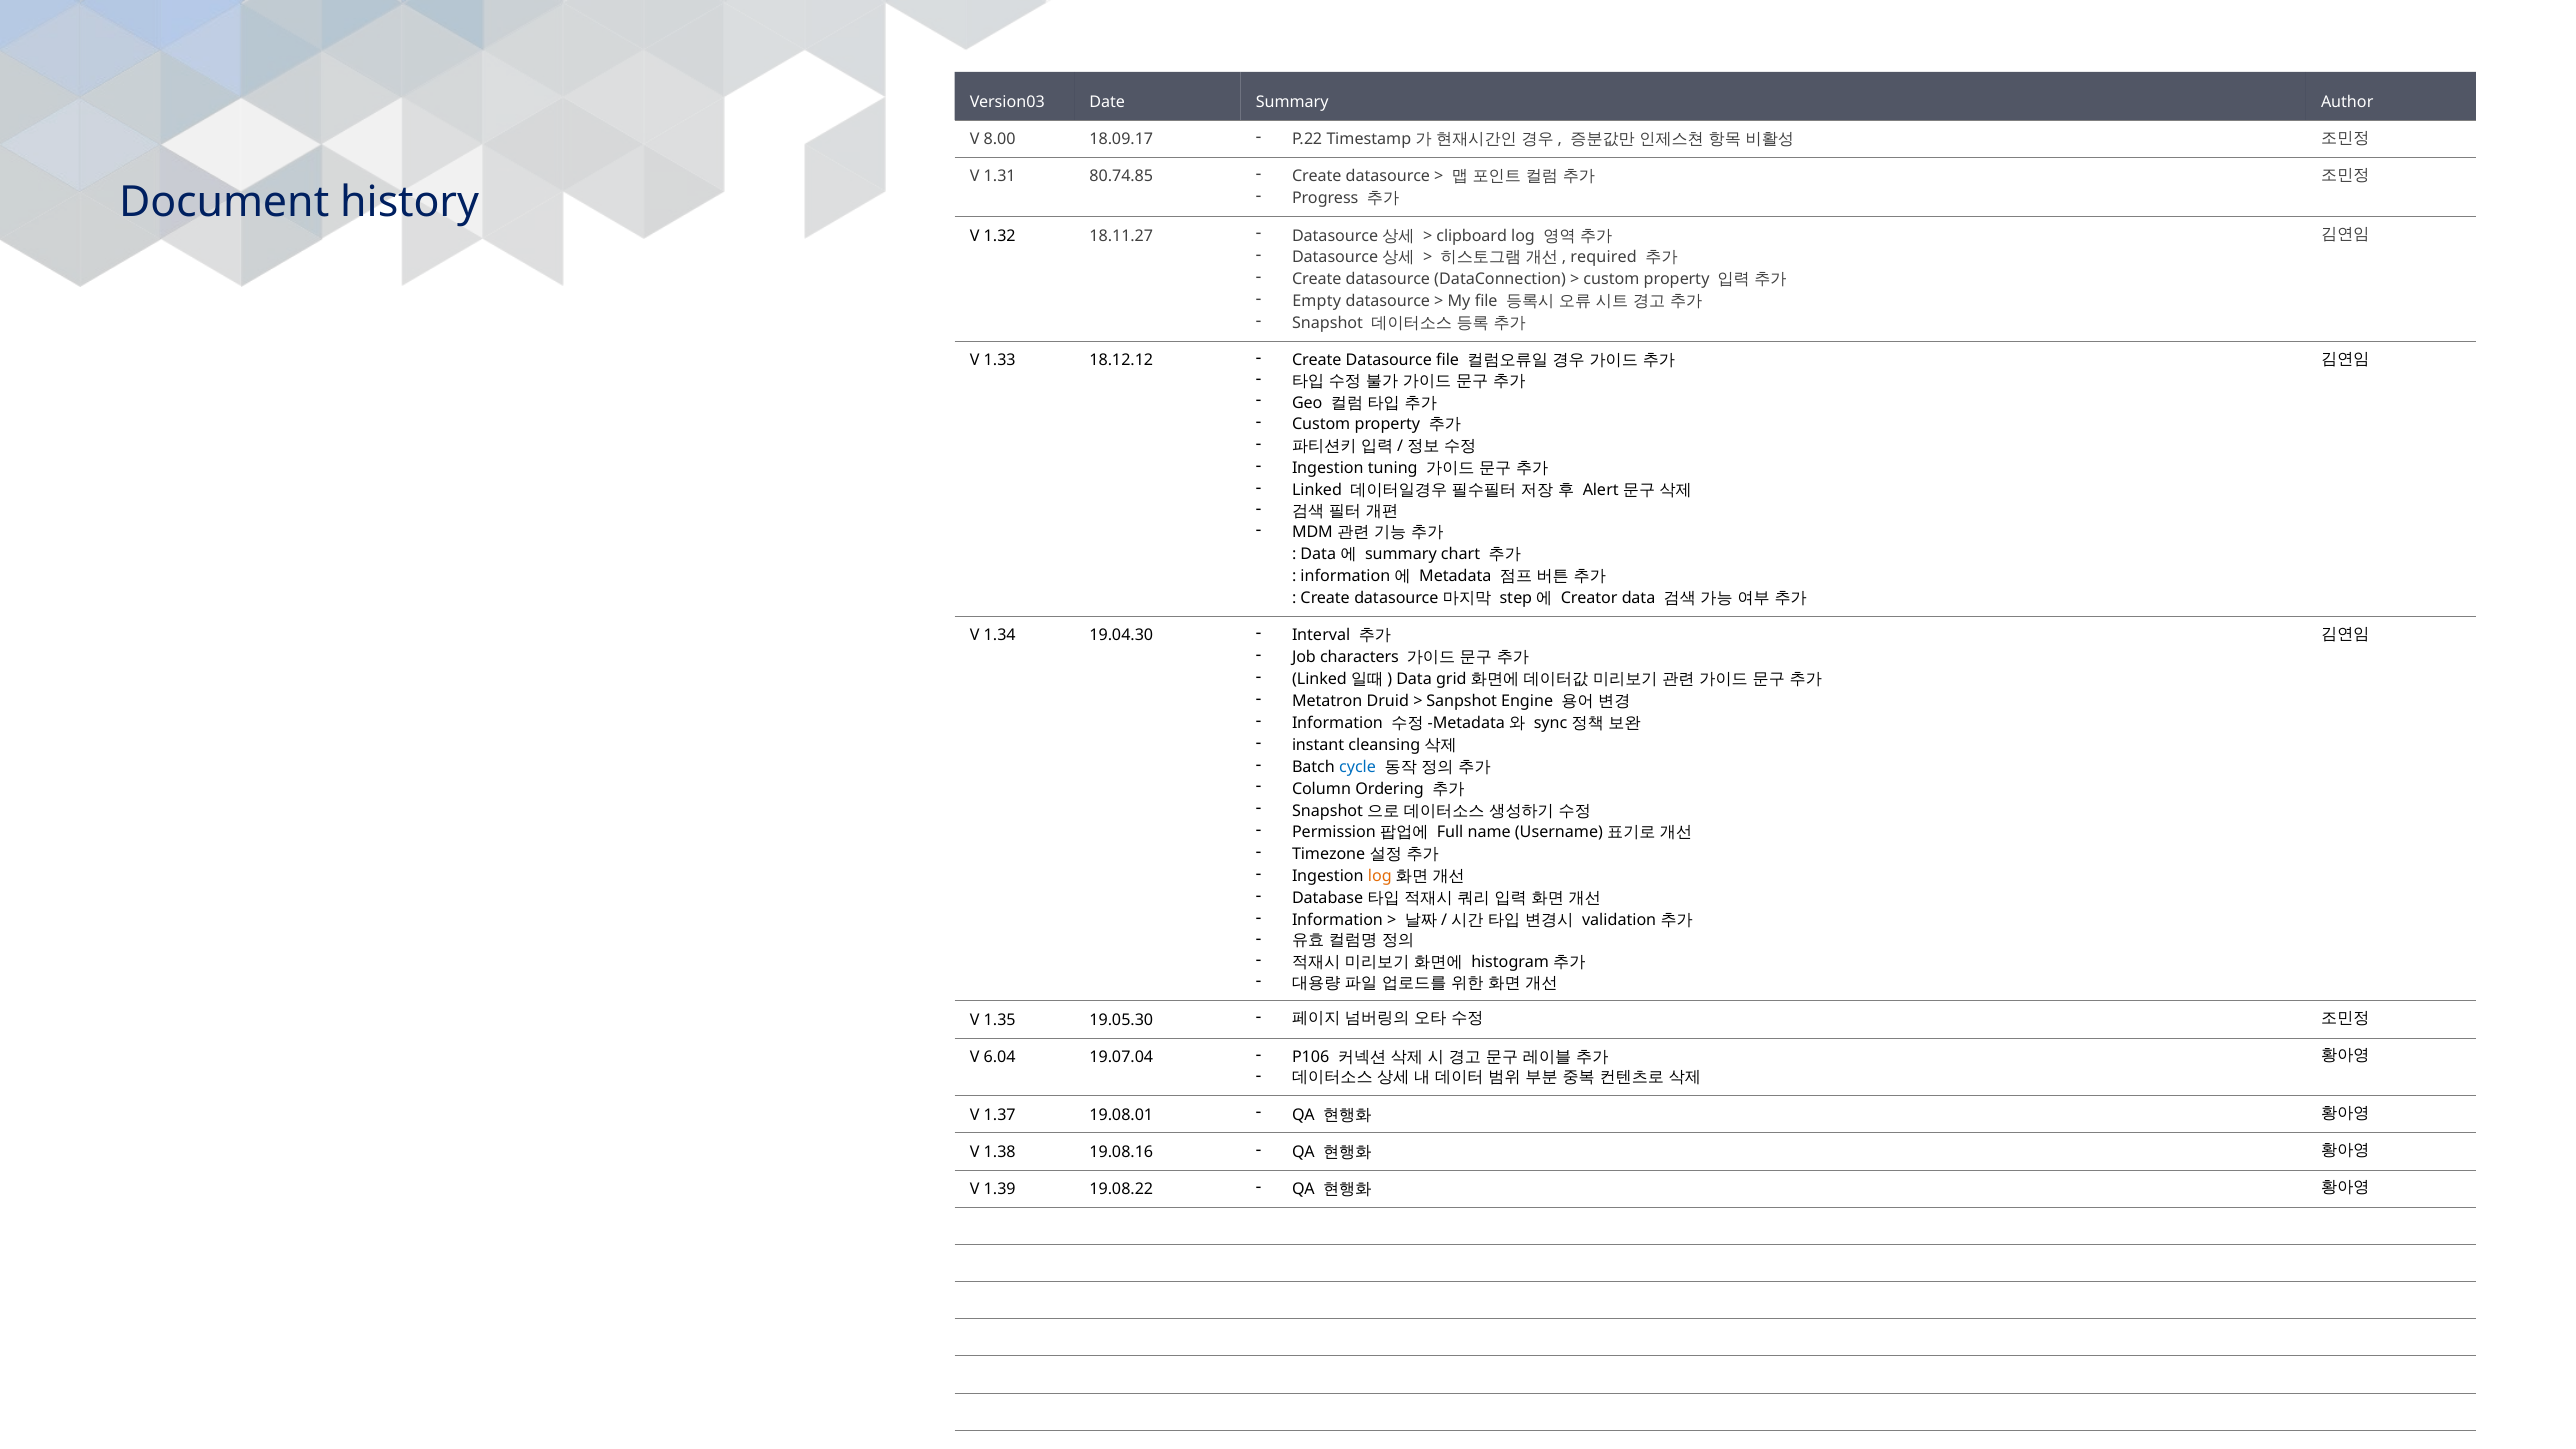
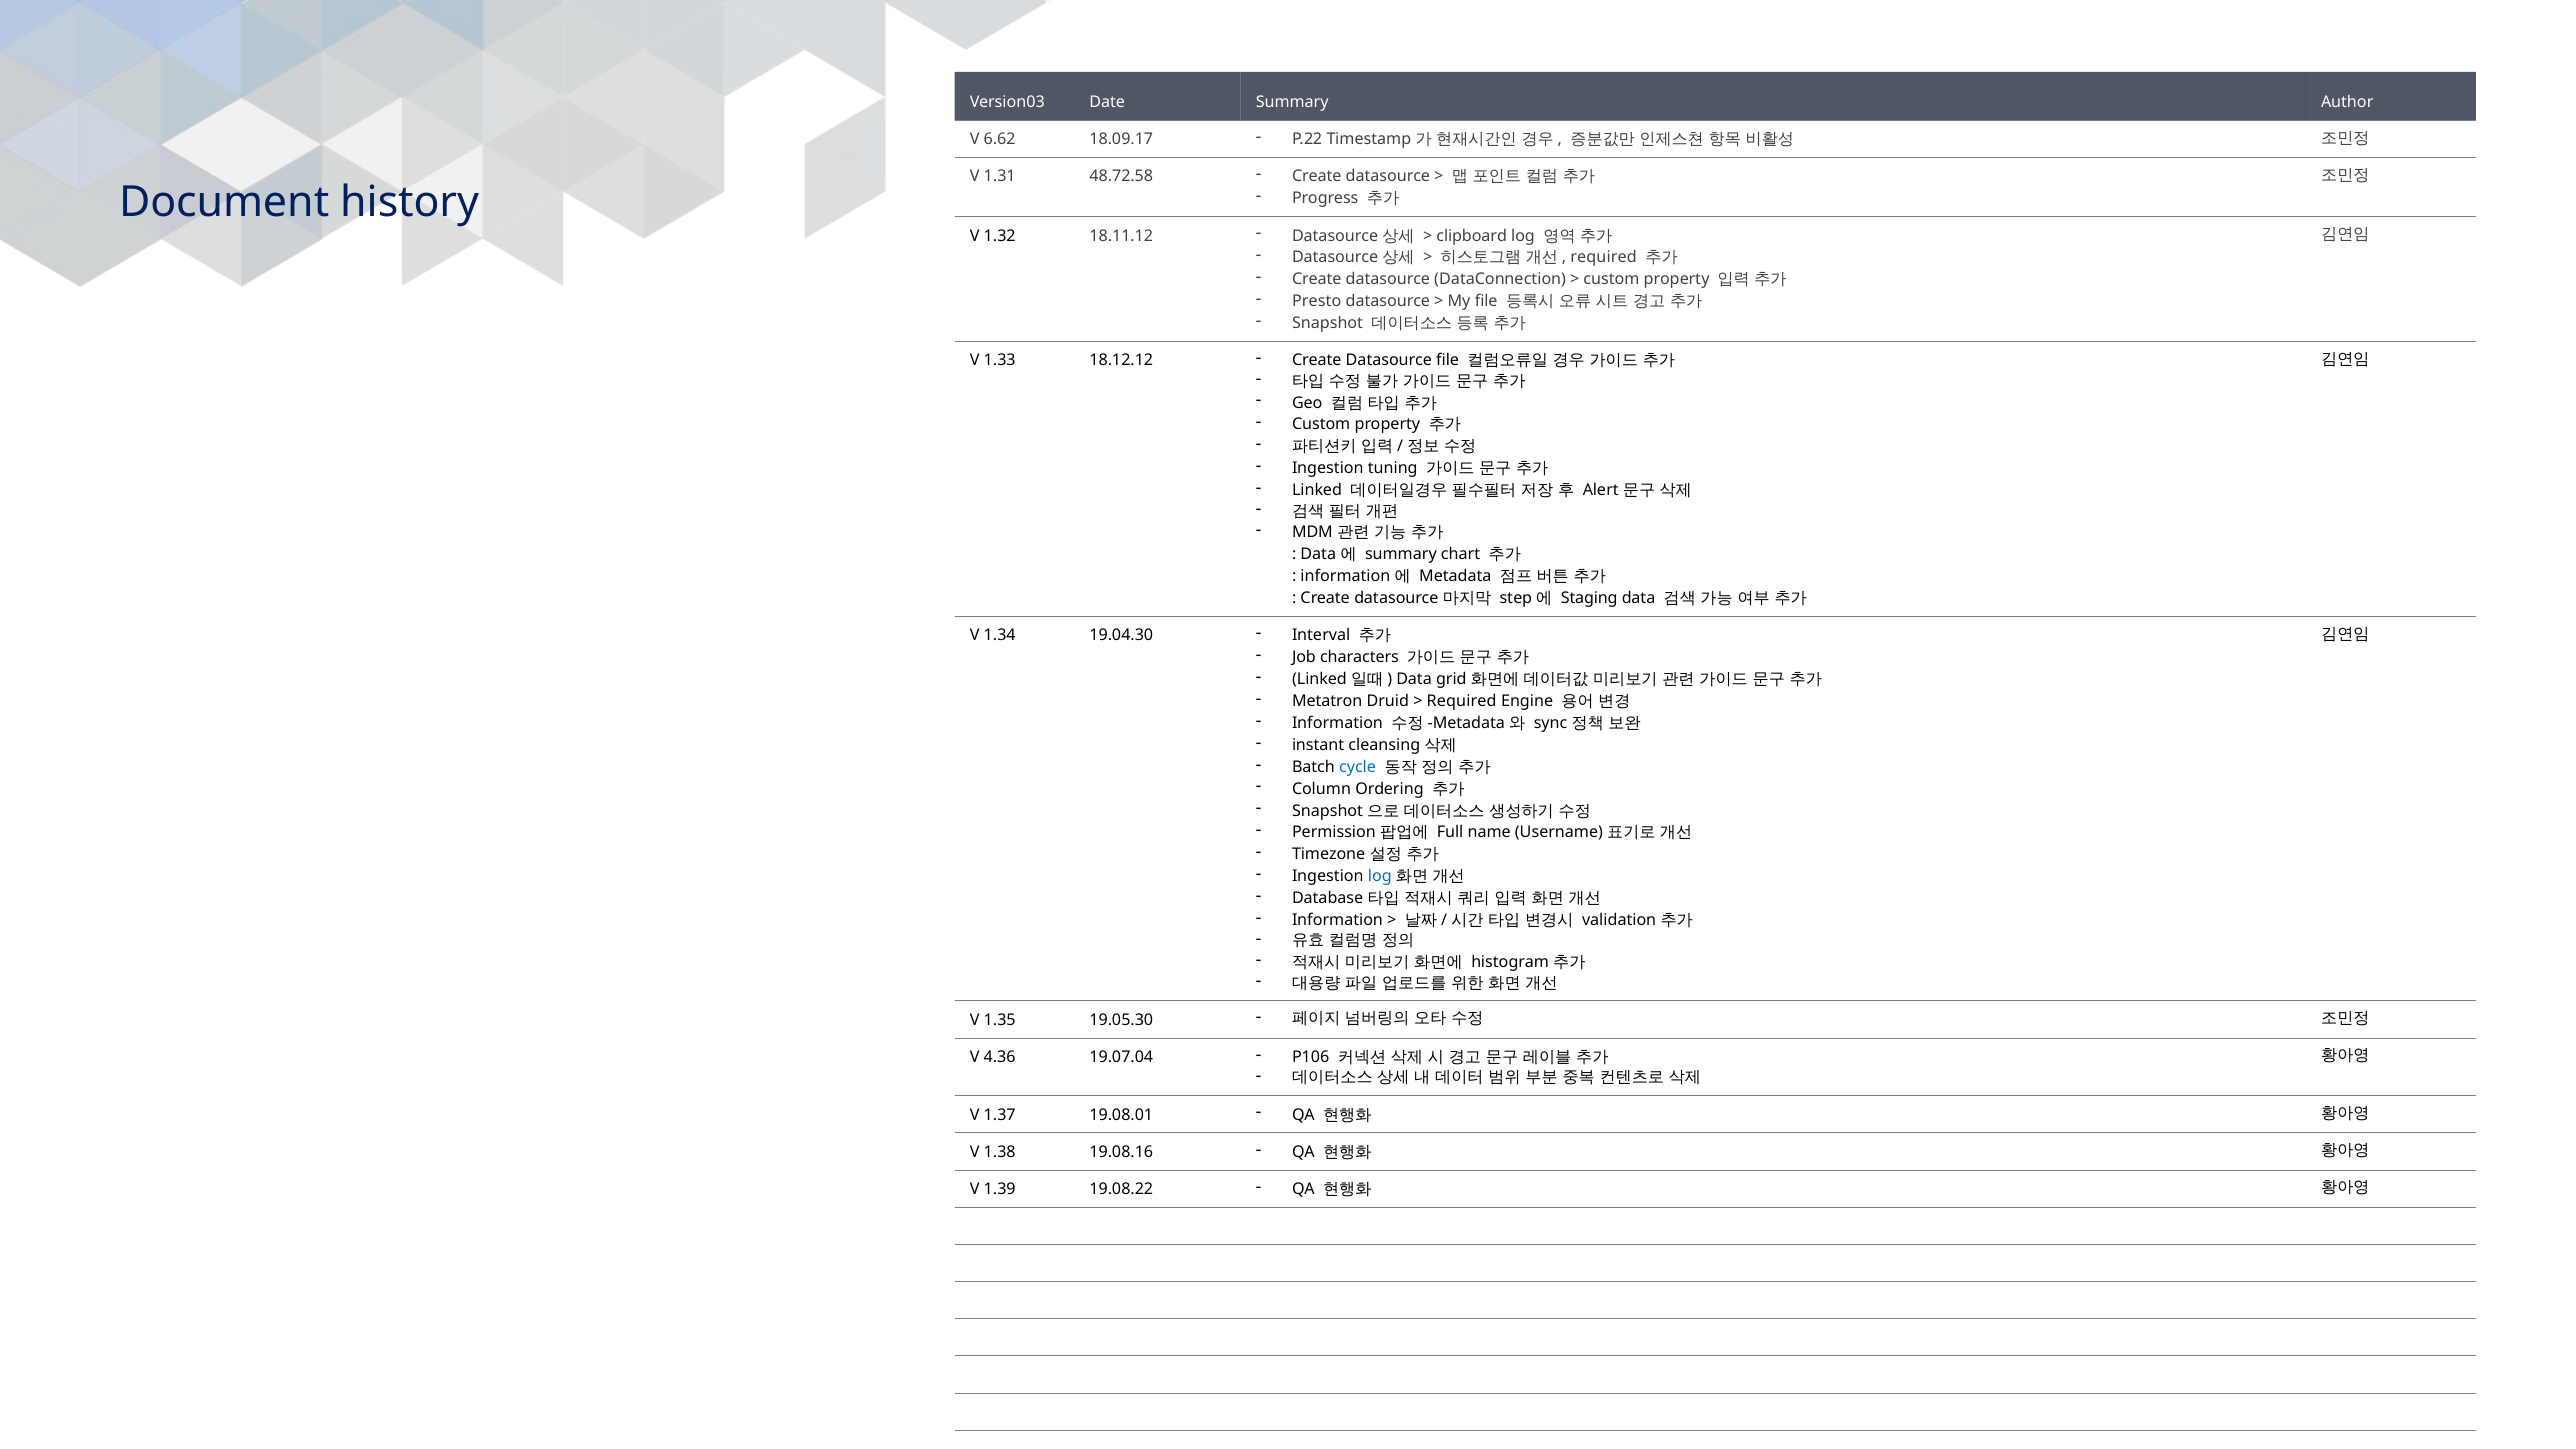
8.00: 8.00 -> 6.62
80.74.85: 80.74.85 -> 48.72.58
18.11.27: 18.11.27 -> 18.11.12
Empty: Empty -> Presto
Creator: Creator -> Staging
Sanpshot at (1462, 701): Sanpshot -> Required
log at (1380, 876) colour: orange -> blue
6.04: 6.04 -> 4.36
